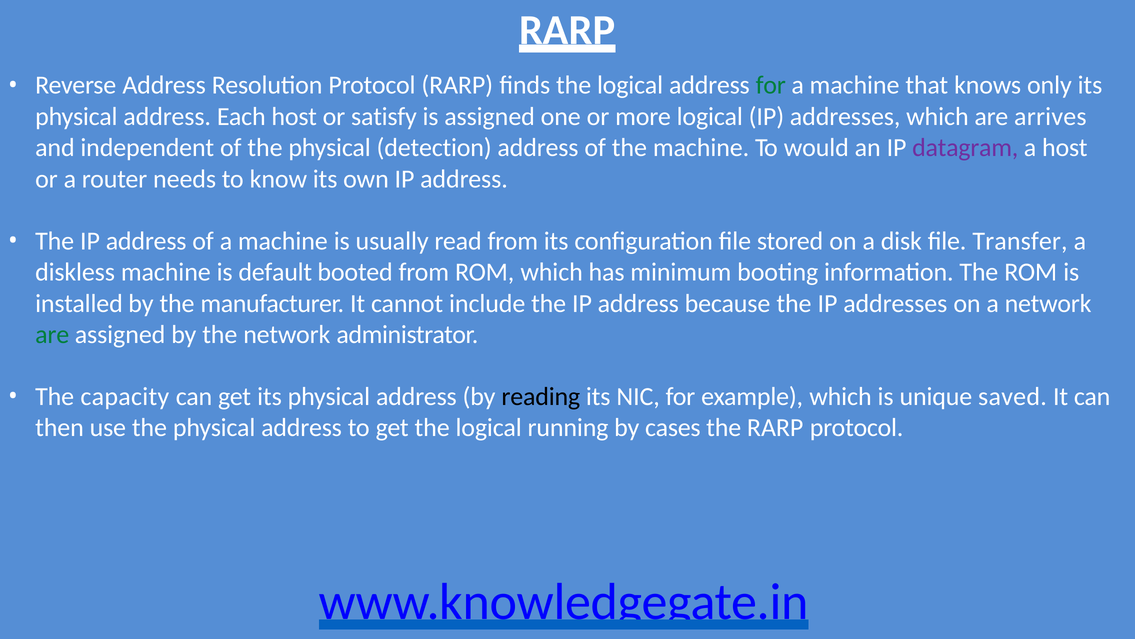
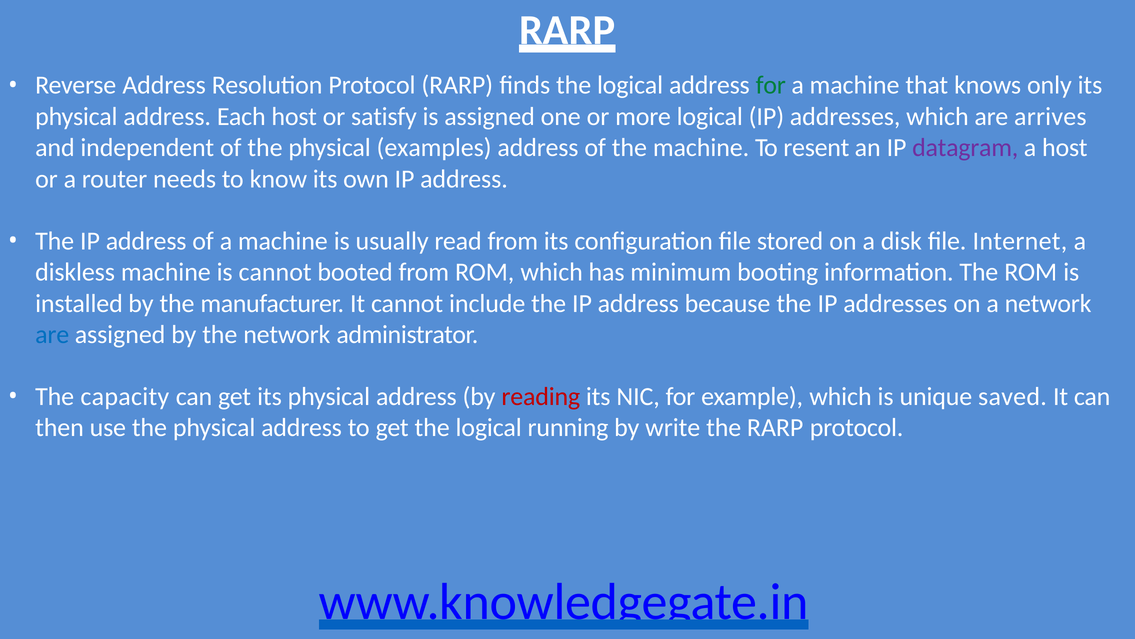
detection: detection -> examples
would: would -> resent
Transfer: Transfer -> Internet
is default: default -> cannot
are at (52, 334) colour: green -> blue
reading colour: black -> red
cases: cases -> write
